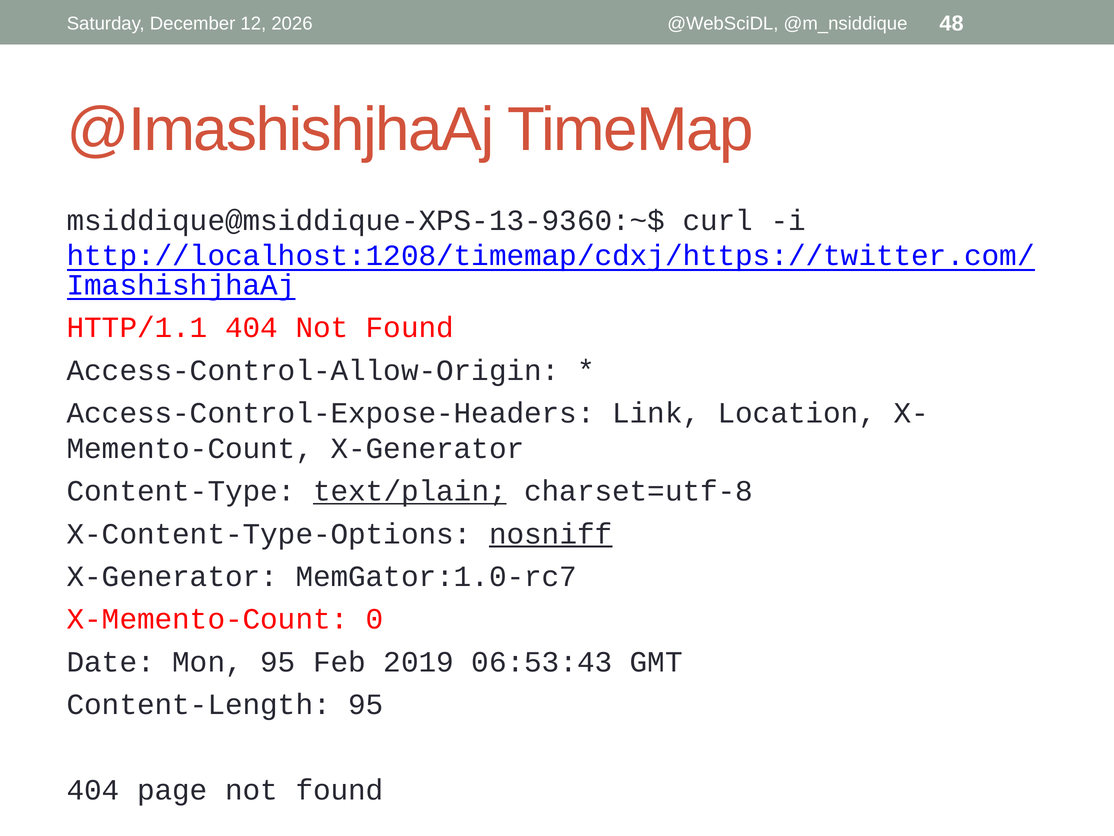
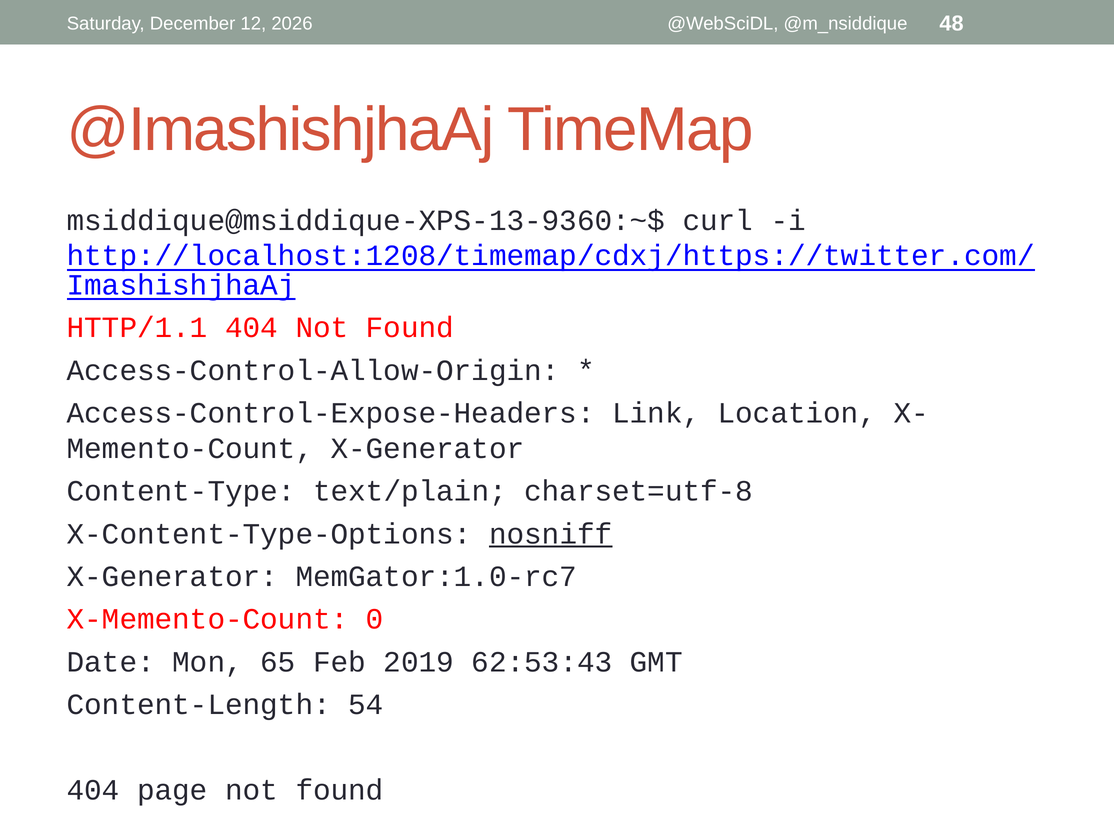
text/plain underline: present -> none
Mon 95: 95 -> 65
06:53:43: 06:53:43 -> 62:53:43
Content-Length 95: 95 -> 54
